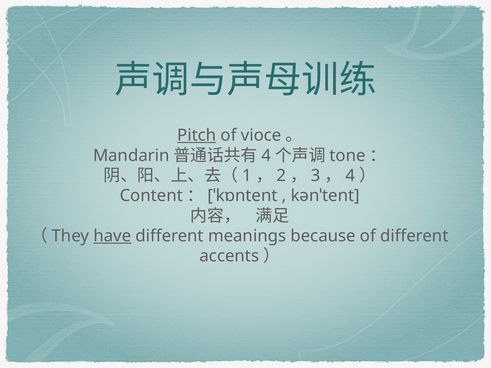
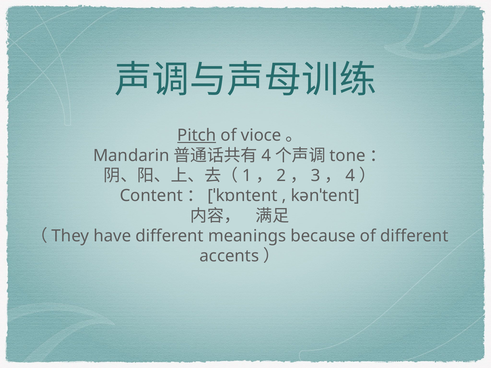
have underline: present -> none
